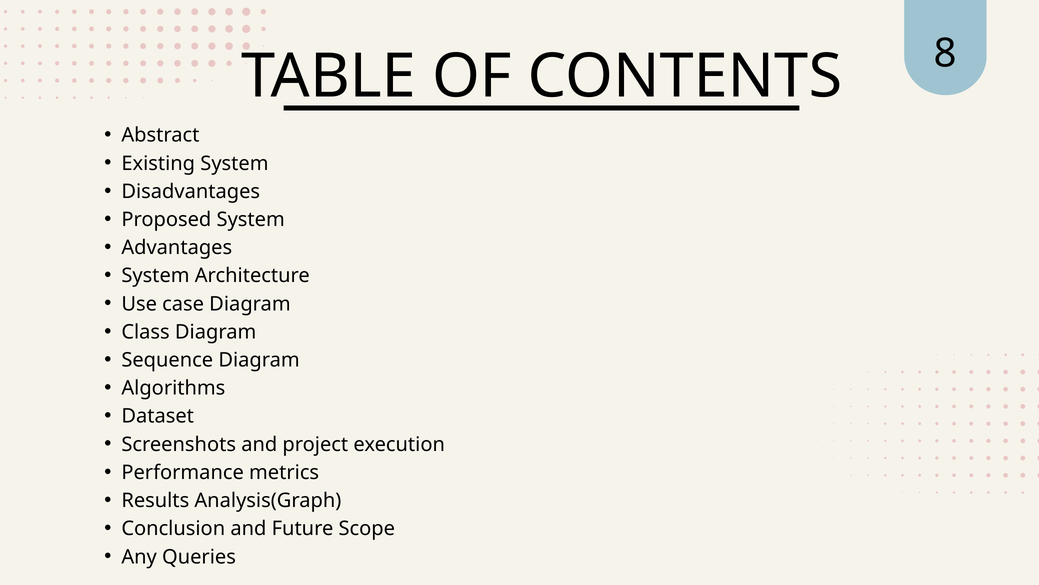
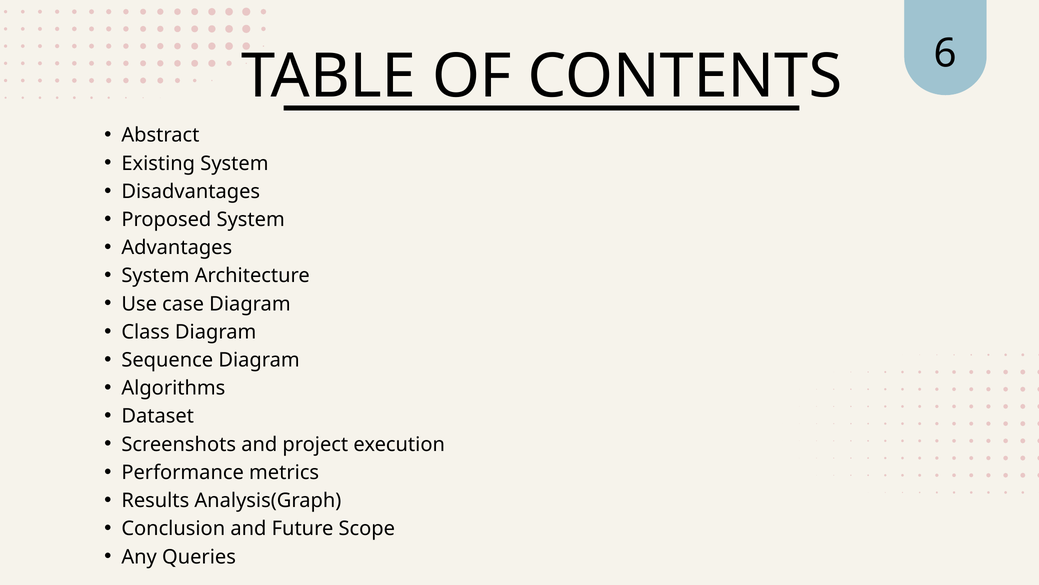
8: 8 -> 6
